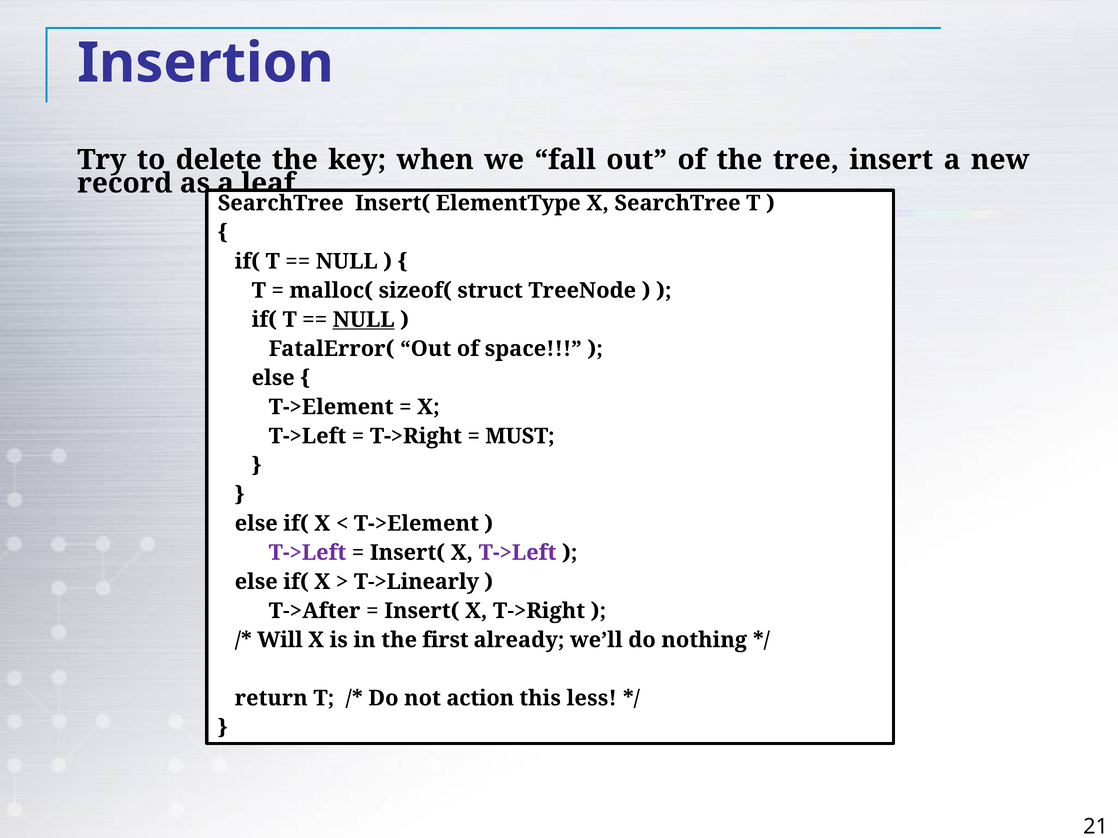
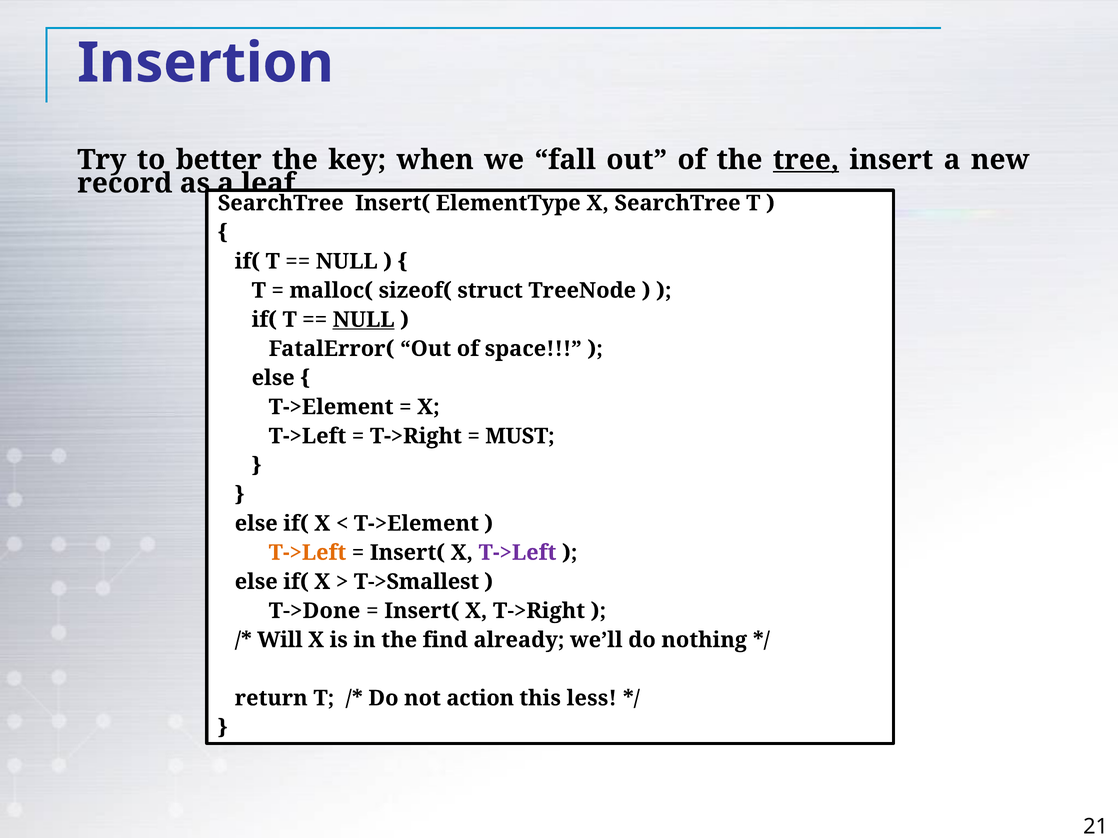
delete: delete -> better
tree underline: none -> present
T->Left at (307, 553) colour: purple -> orange
T->Linearly: T->Linearly -> T->Smallest
T->After: T->After -> T->Done
first: first -> find
